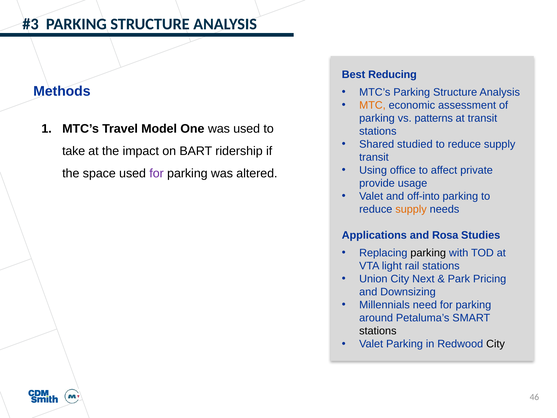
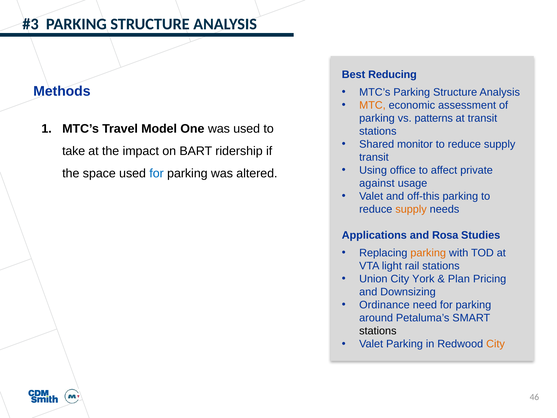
studied: studied -> monitor
for at (157, 173) colour: purple -> blue
provide: provide -> against
off-into: off-into -> off-this
parking at (428, 253) colour: black -> orange
Next: Next -> York
Park: Park -> Plan
Millennials: Millennials -> Ordinance
City at (496, 344) colour: black -> orange
